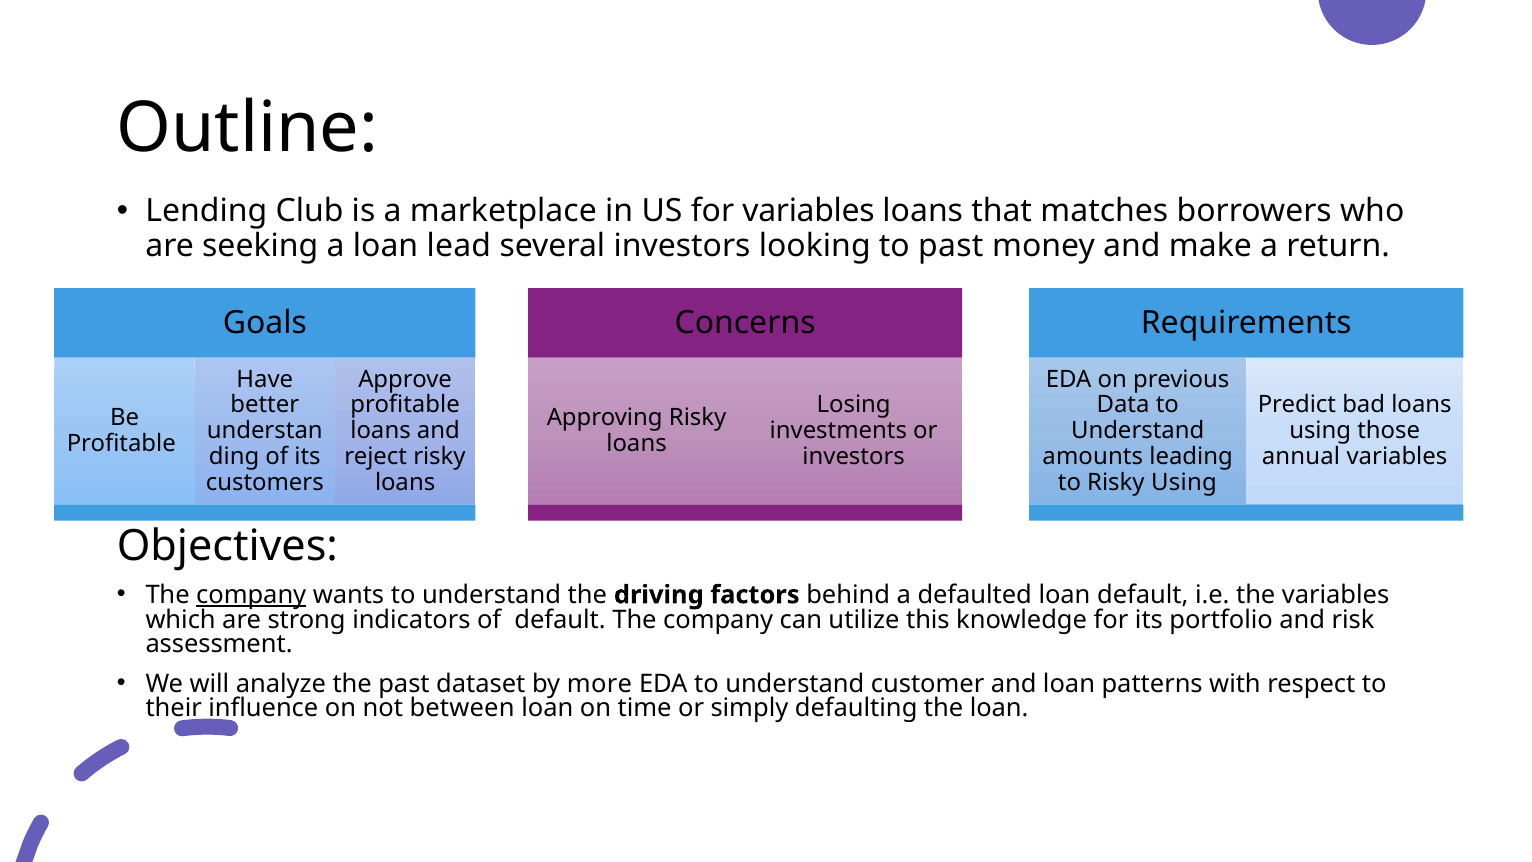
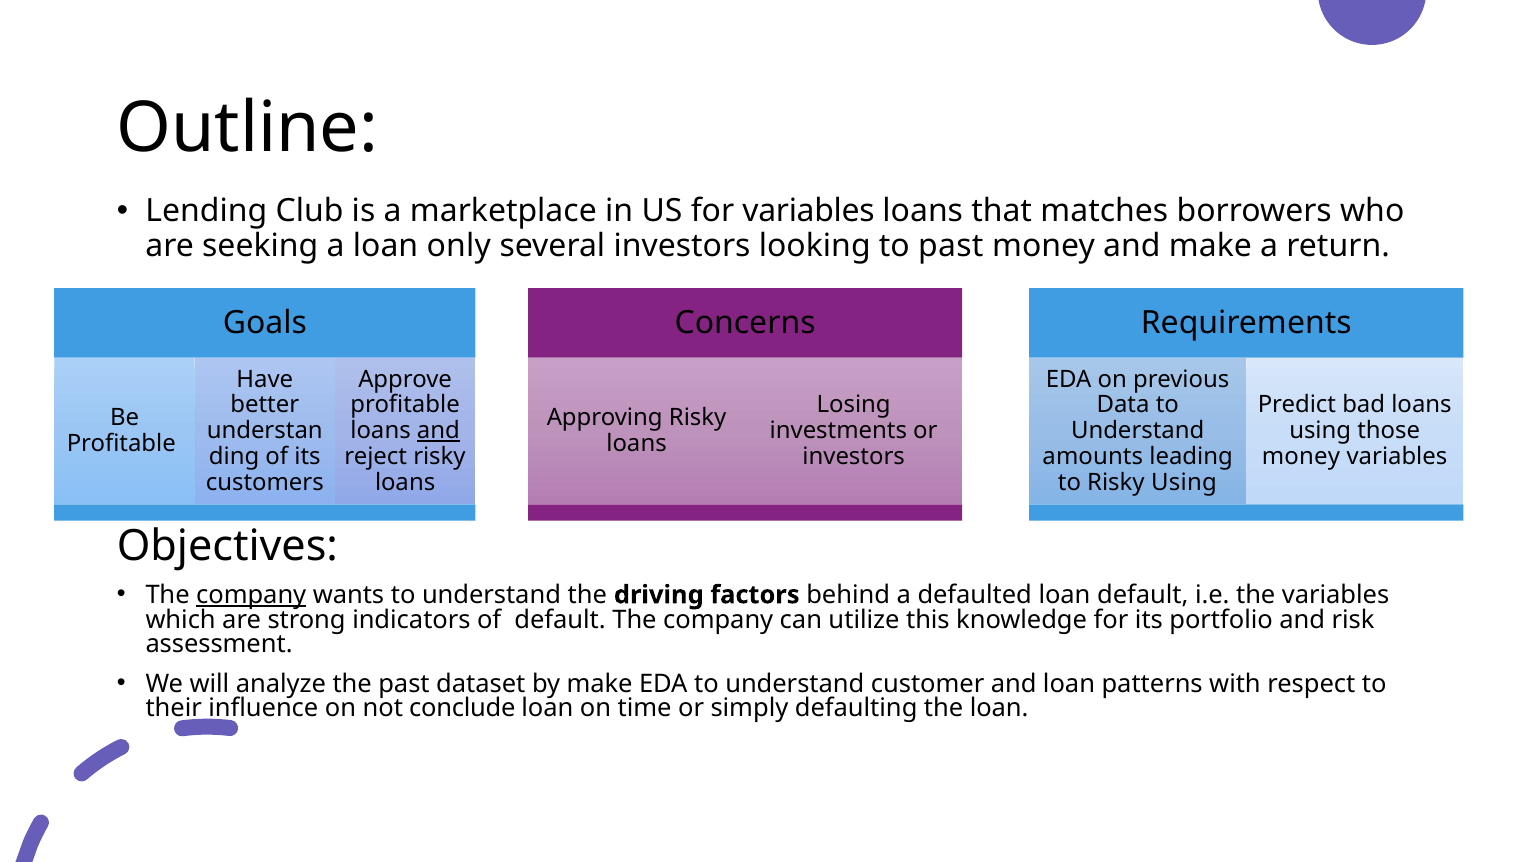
lead: lead -> only
and at (438, 431) underline: none -> present
annual at (1301, 457): annual -> money
by more: more -> make
between: between -> conclude
